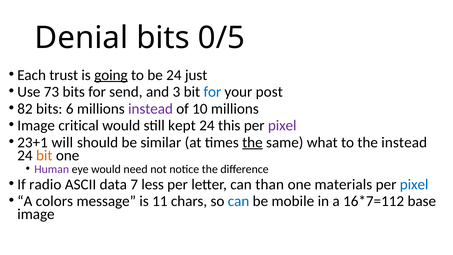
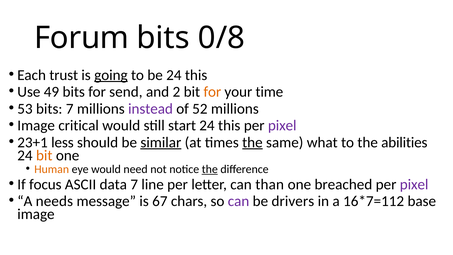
Denial: Denial -> Forum
0/5: 0/5 -> 0/8
be 24 just: just -> this
73: 73 -> 49
3: 3 -> 2
for at (212, 92) colour: blue -> orange
post: post -> time
82: 82 -> 53
bits 6: 6 -> 7
10: 10 -> 52
kept: kept -> start
will: will -> less
similar underline: none -> present
the instead: instead -> abilities
Human colour: purple -> orange
the at (210, 169) underline: none -> present
radio: radio -> focus
less: less -> line
materials: materials -> breached
pixel at (414, 184) colour: blue -> purple
colors: colors -> needs
11: 11 -> 67
can at (239, 201) colour: blue -> purple
mobile: mobile -> drivers
